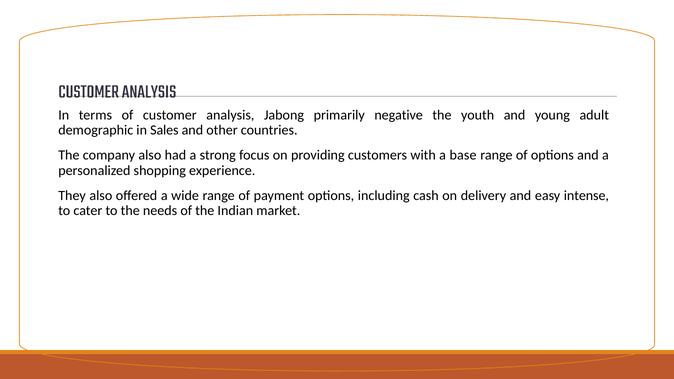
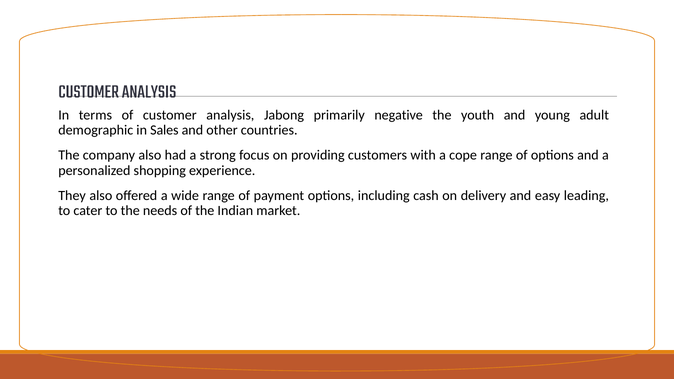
base: base -> cope
intense: intense -> leading
